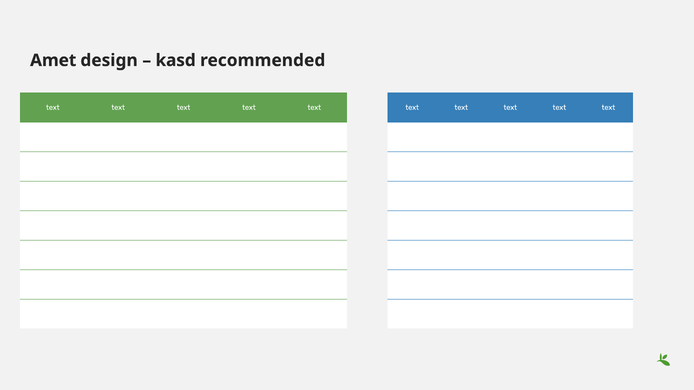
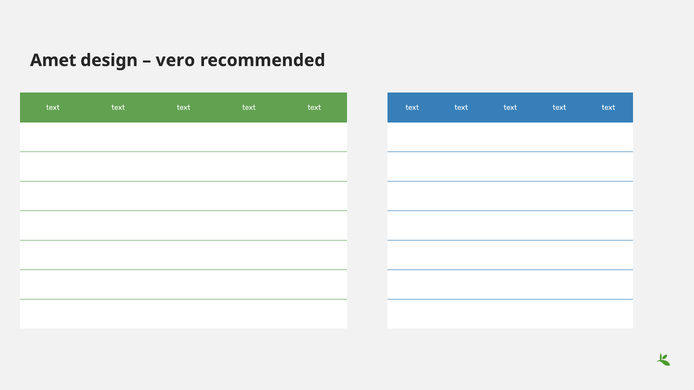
kasd: kasd -> vero
